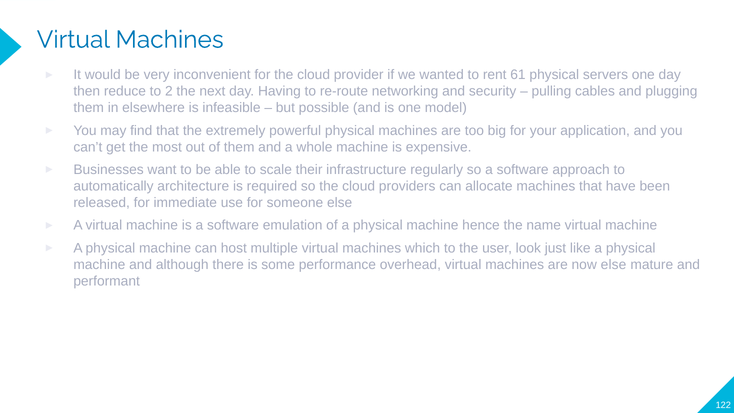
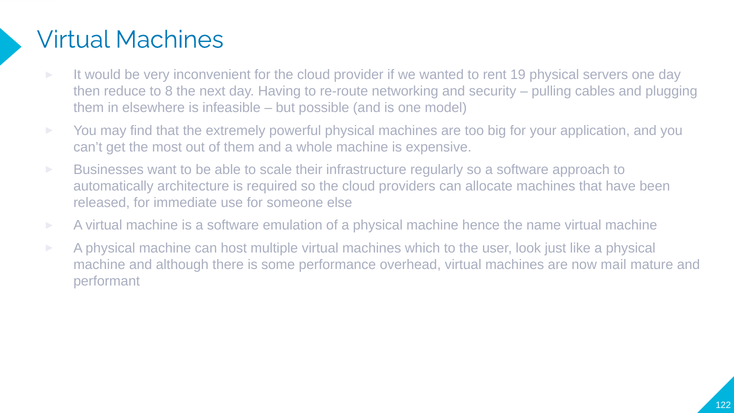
61: 61 -> 19
2: 2 -> 8
now else: else -> mail
